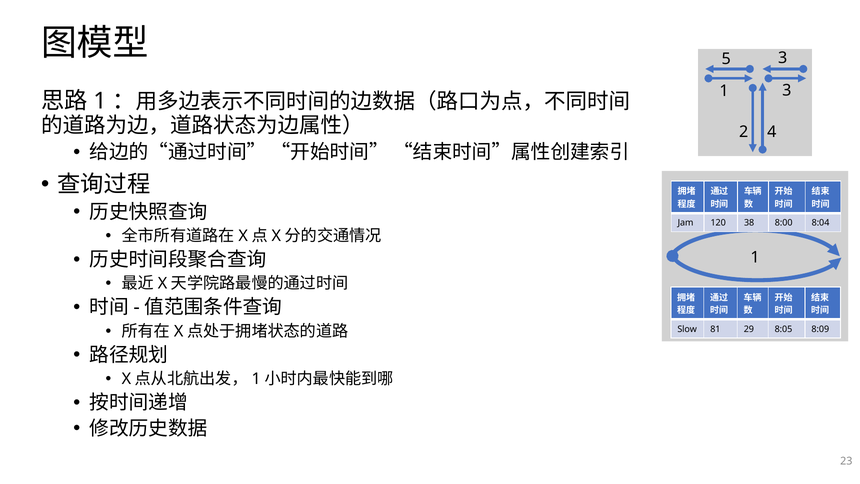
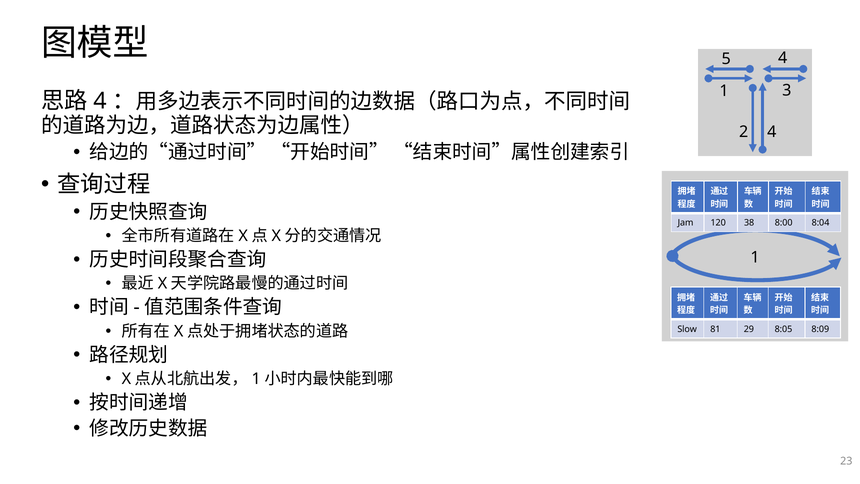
5 3: 3 -> 4
1 at (100, 101): 1 -> 4
